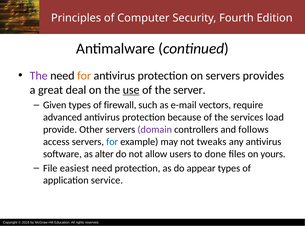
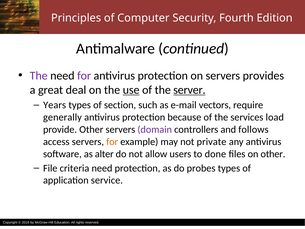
for at (84, 76) colour: orange -> purple
server underline: none -> present
Given: Given -> Years
firewall: firewall -> section
advanced: advanced -> generally
for at (112, 142) colour: blue -> orange
tweaks: tweaks -> private
on yours: yours -> other
easiest: easiest -> criteria
appear: appear -> probes
